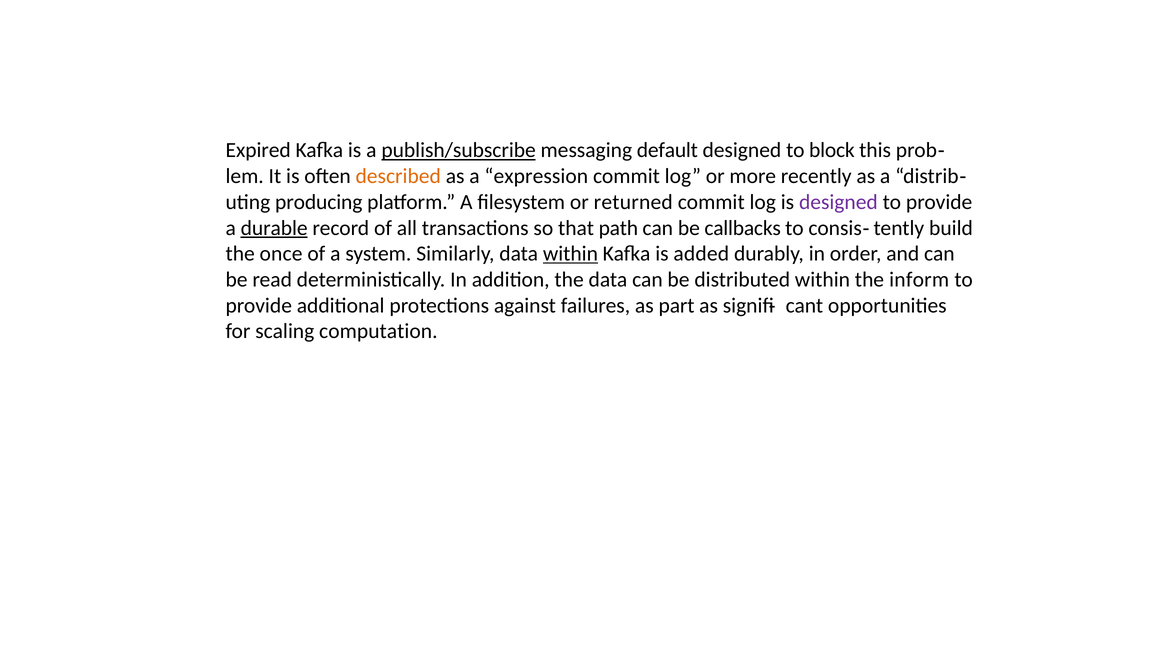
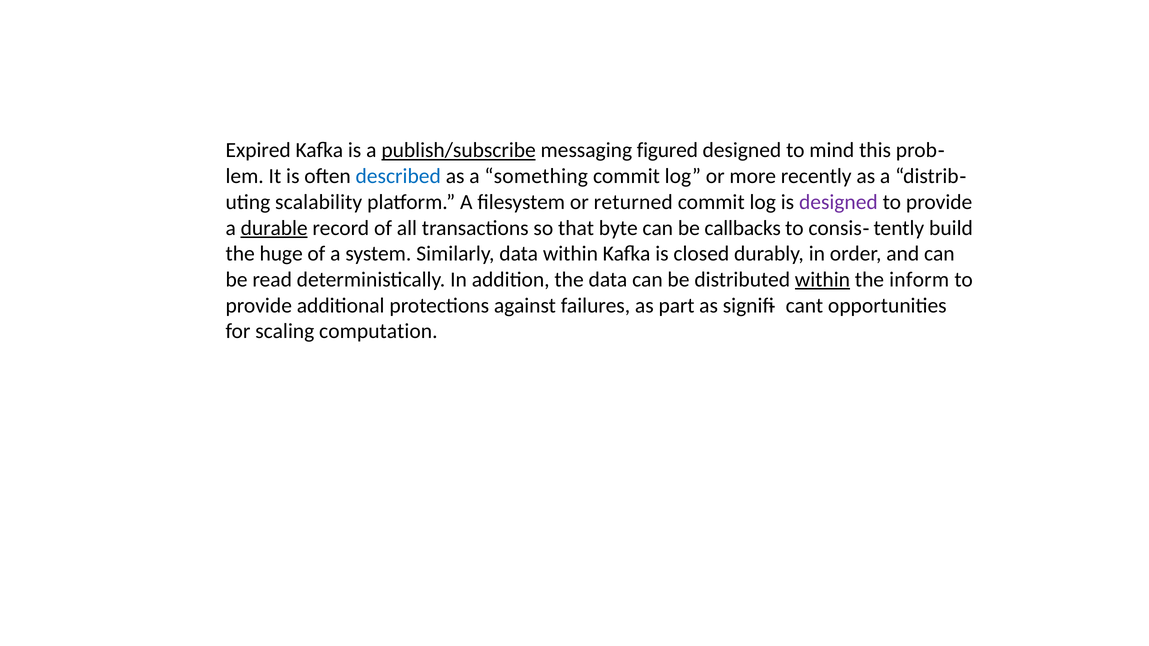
default: default -> figured
block: block -> mind
described colour: orange -> blue
expression: expression -> something
producing: producing -> scalability
path: path -> byte
once: once -> huge
within at (570, 254) underline: present -> none
added: added -> closed
within at (822, 280) underline: none -> present
